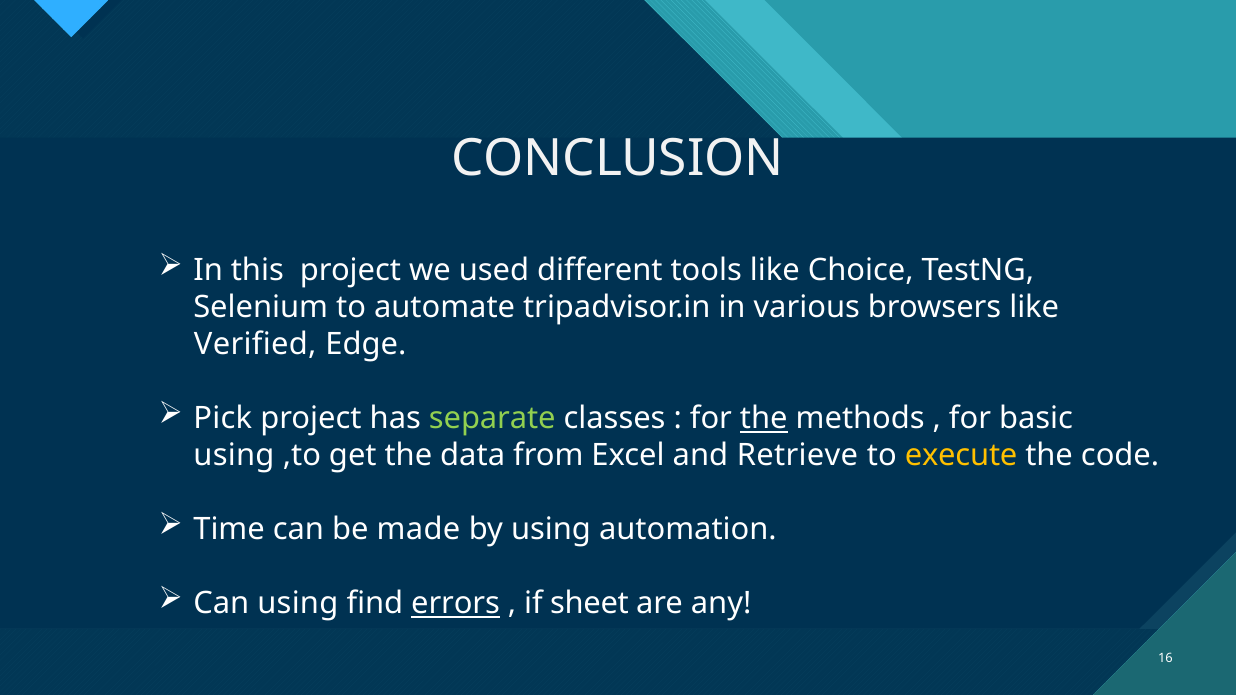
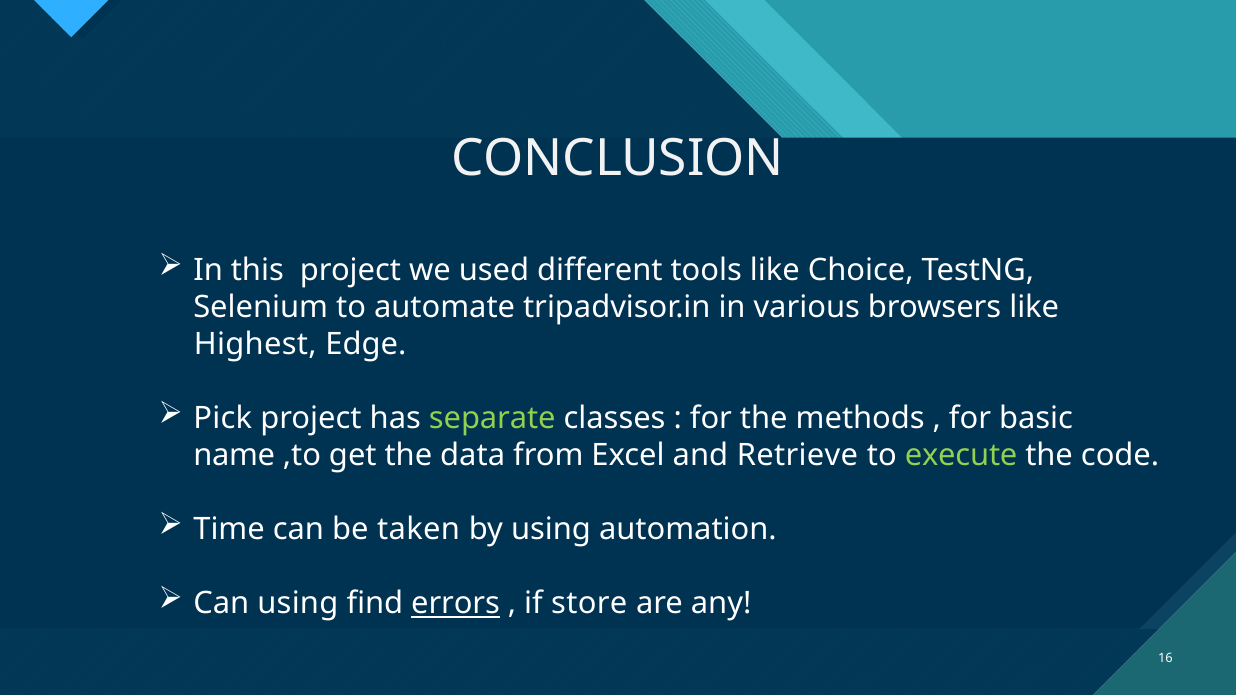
Verified: Verified -> Highest
the at (764, 418) underline: present -> none
using at (234, 456): using -> name
execute colour: yellow -> light green
made: made -> taken
sheet: sheet -> store
